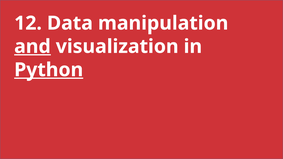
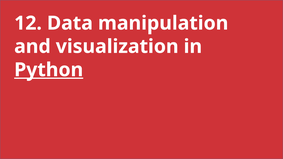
and underline: present -> none
